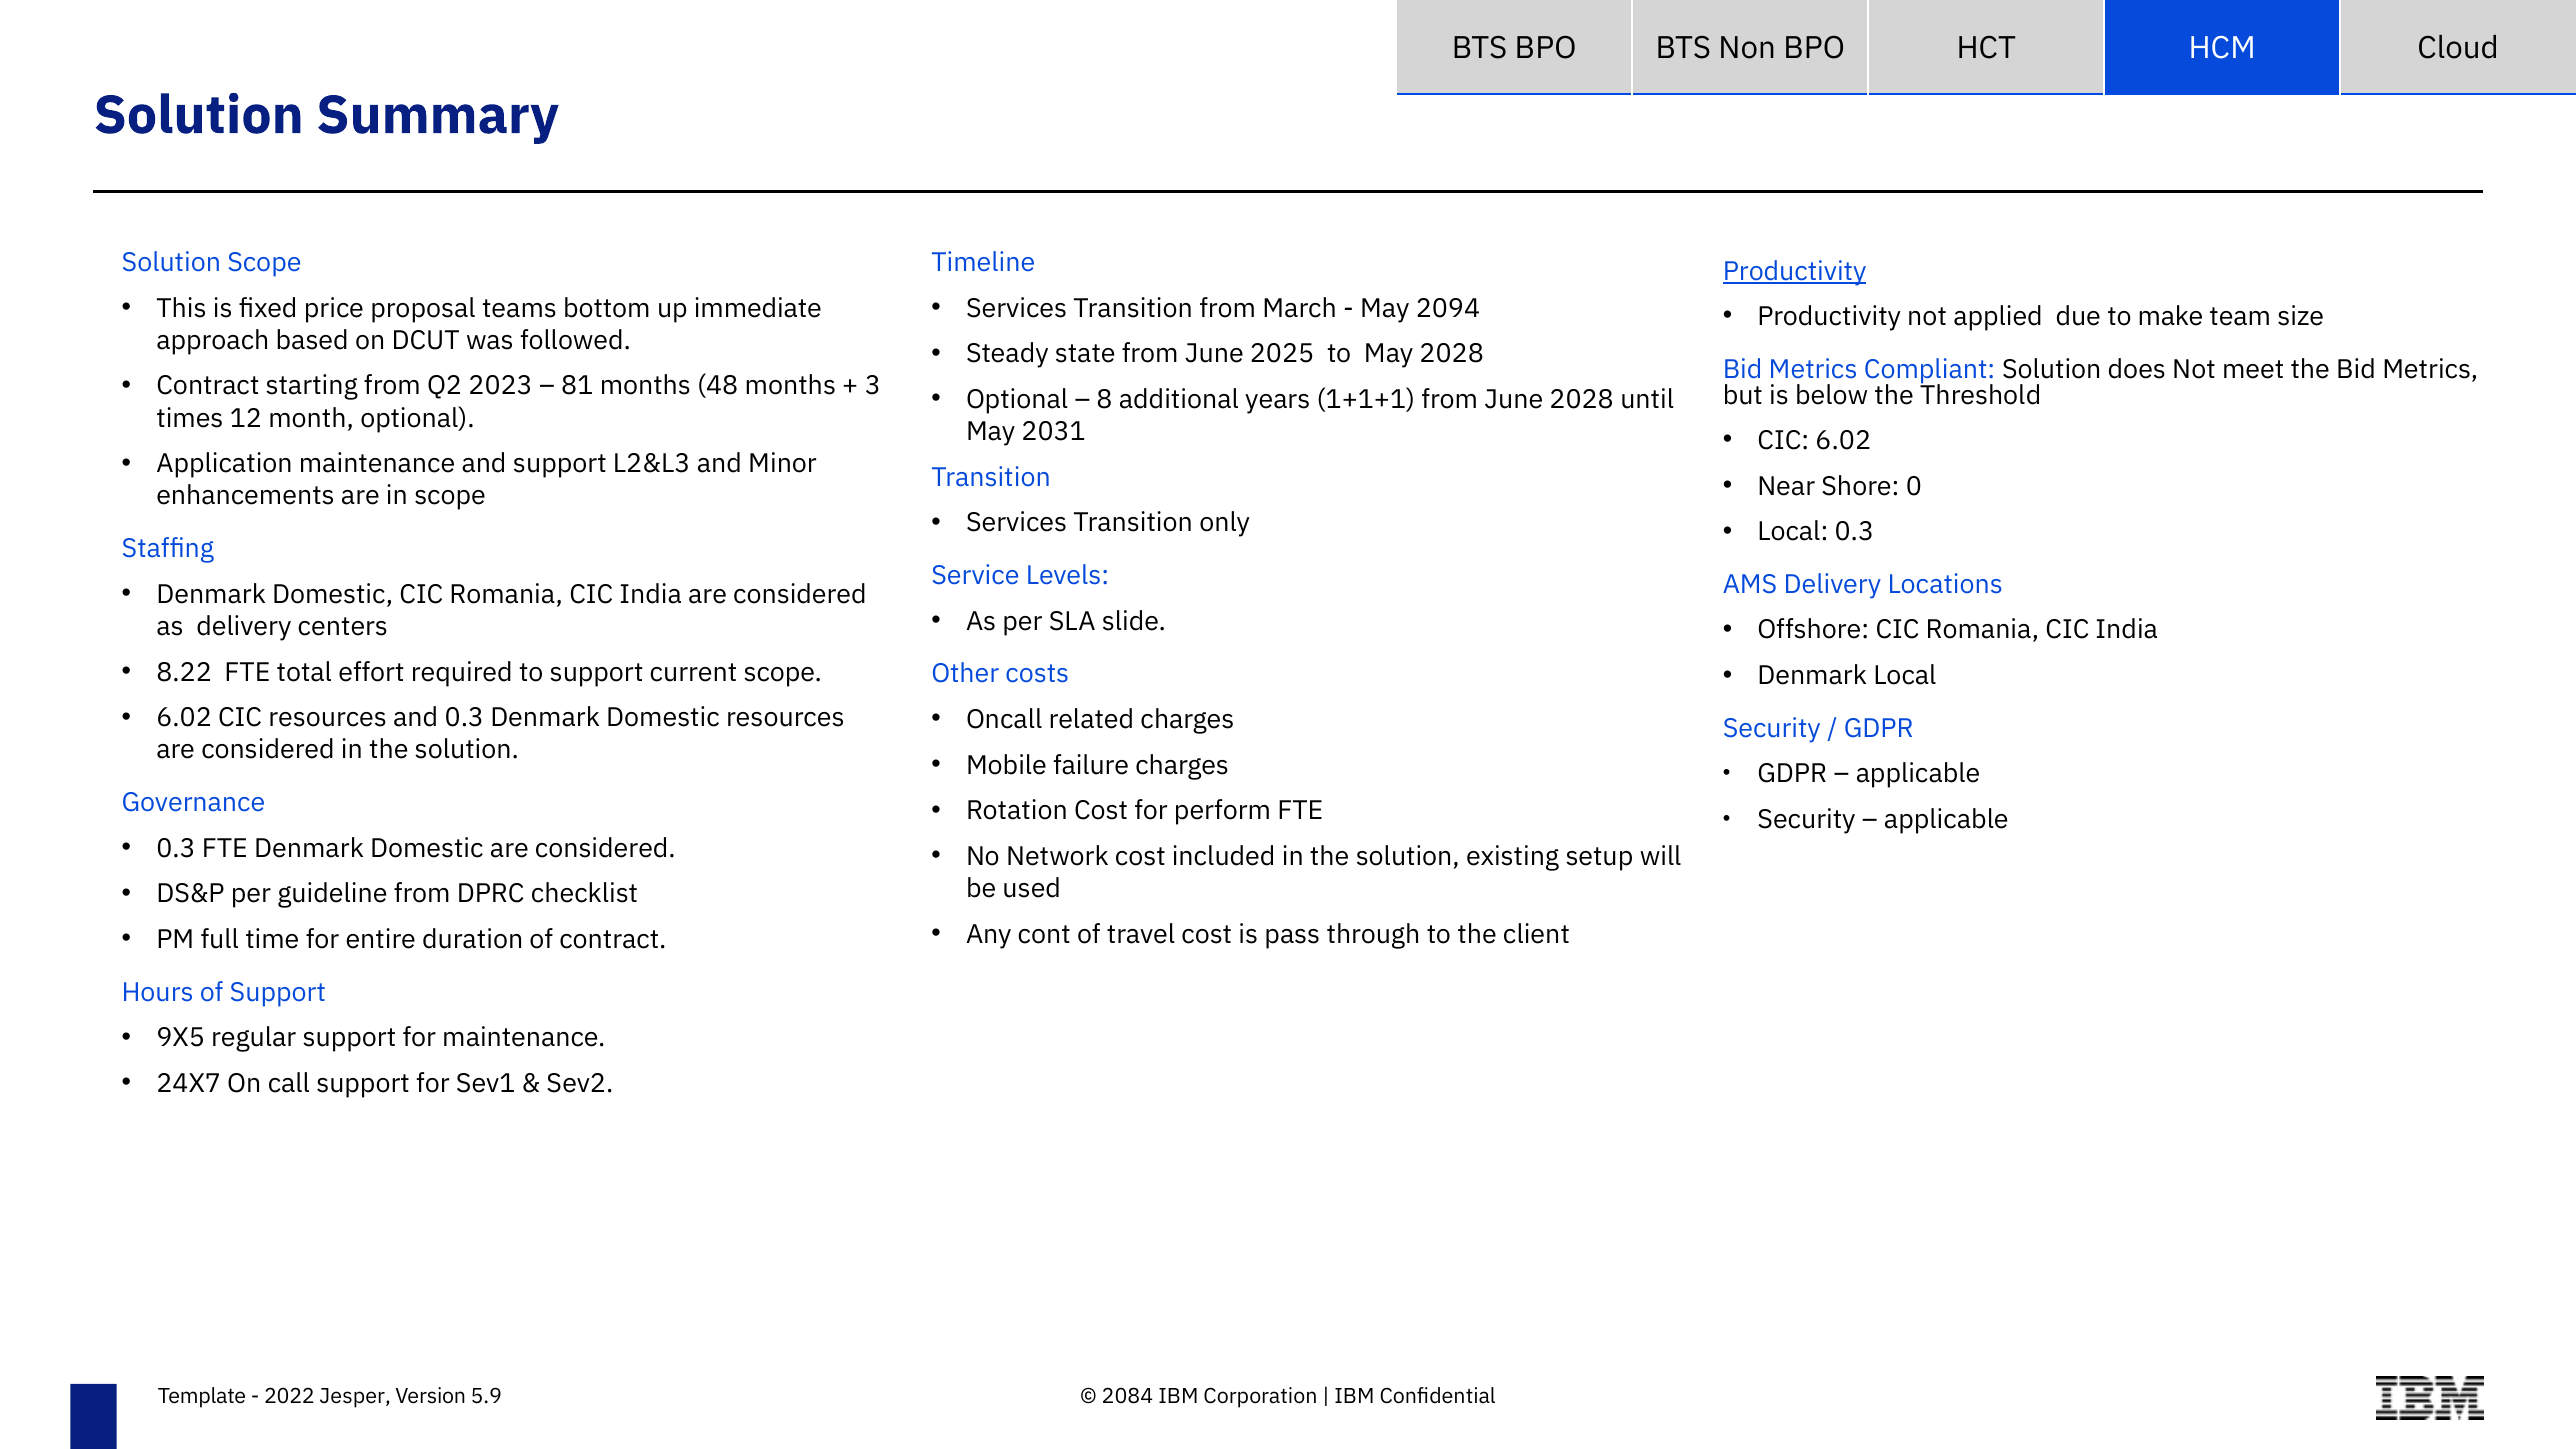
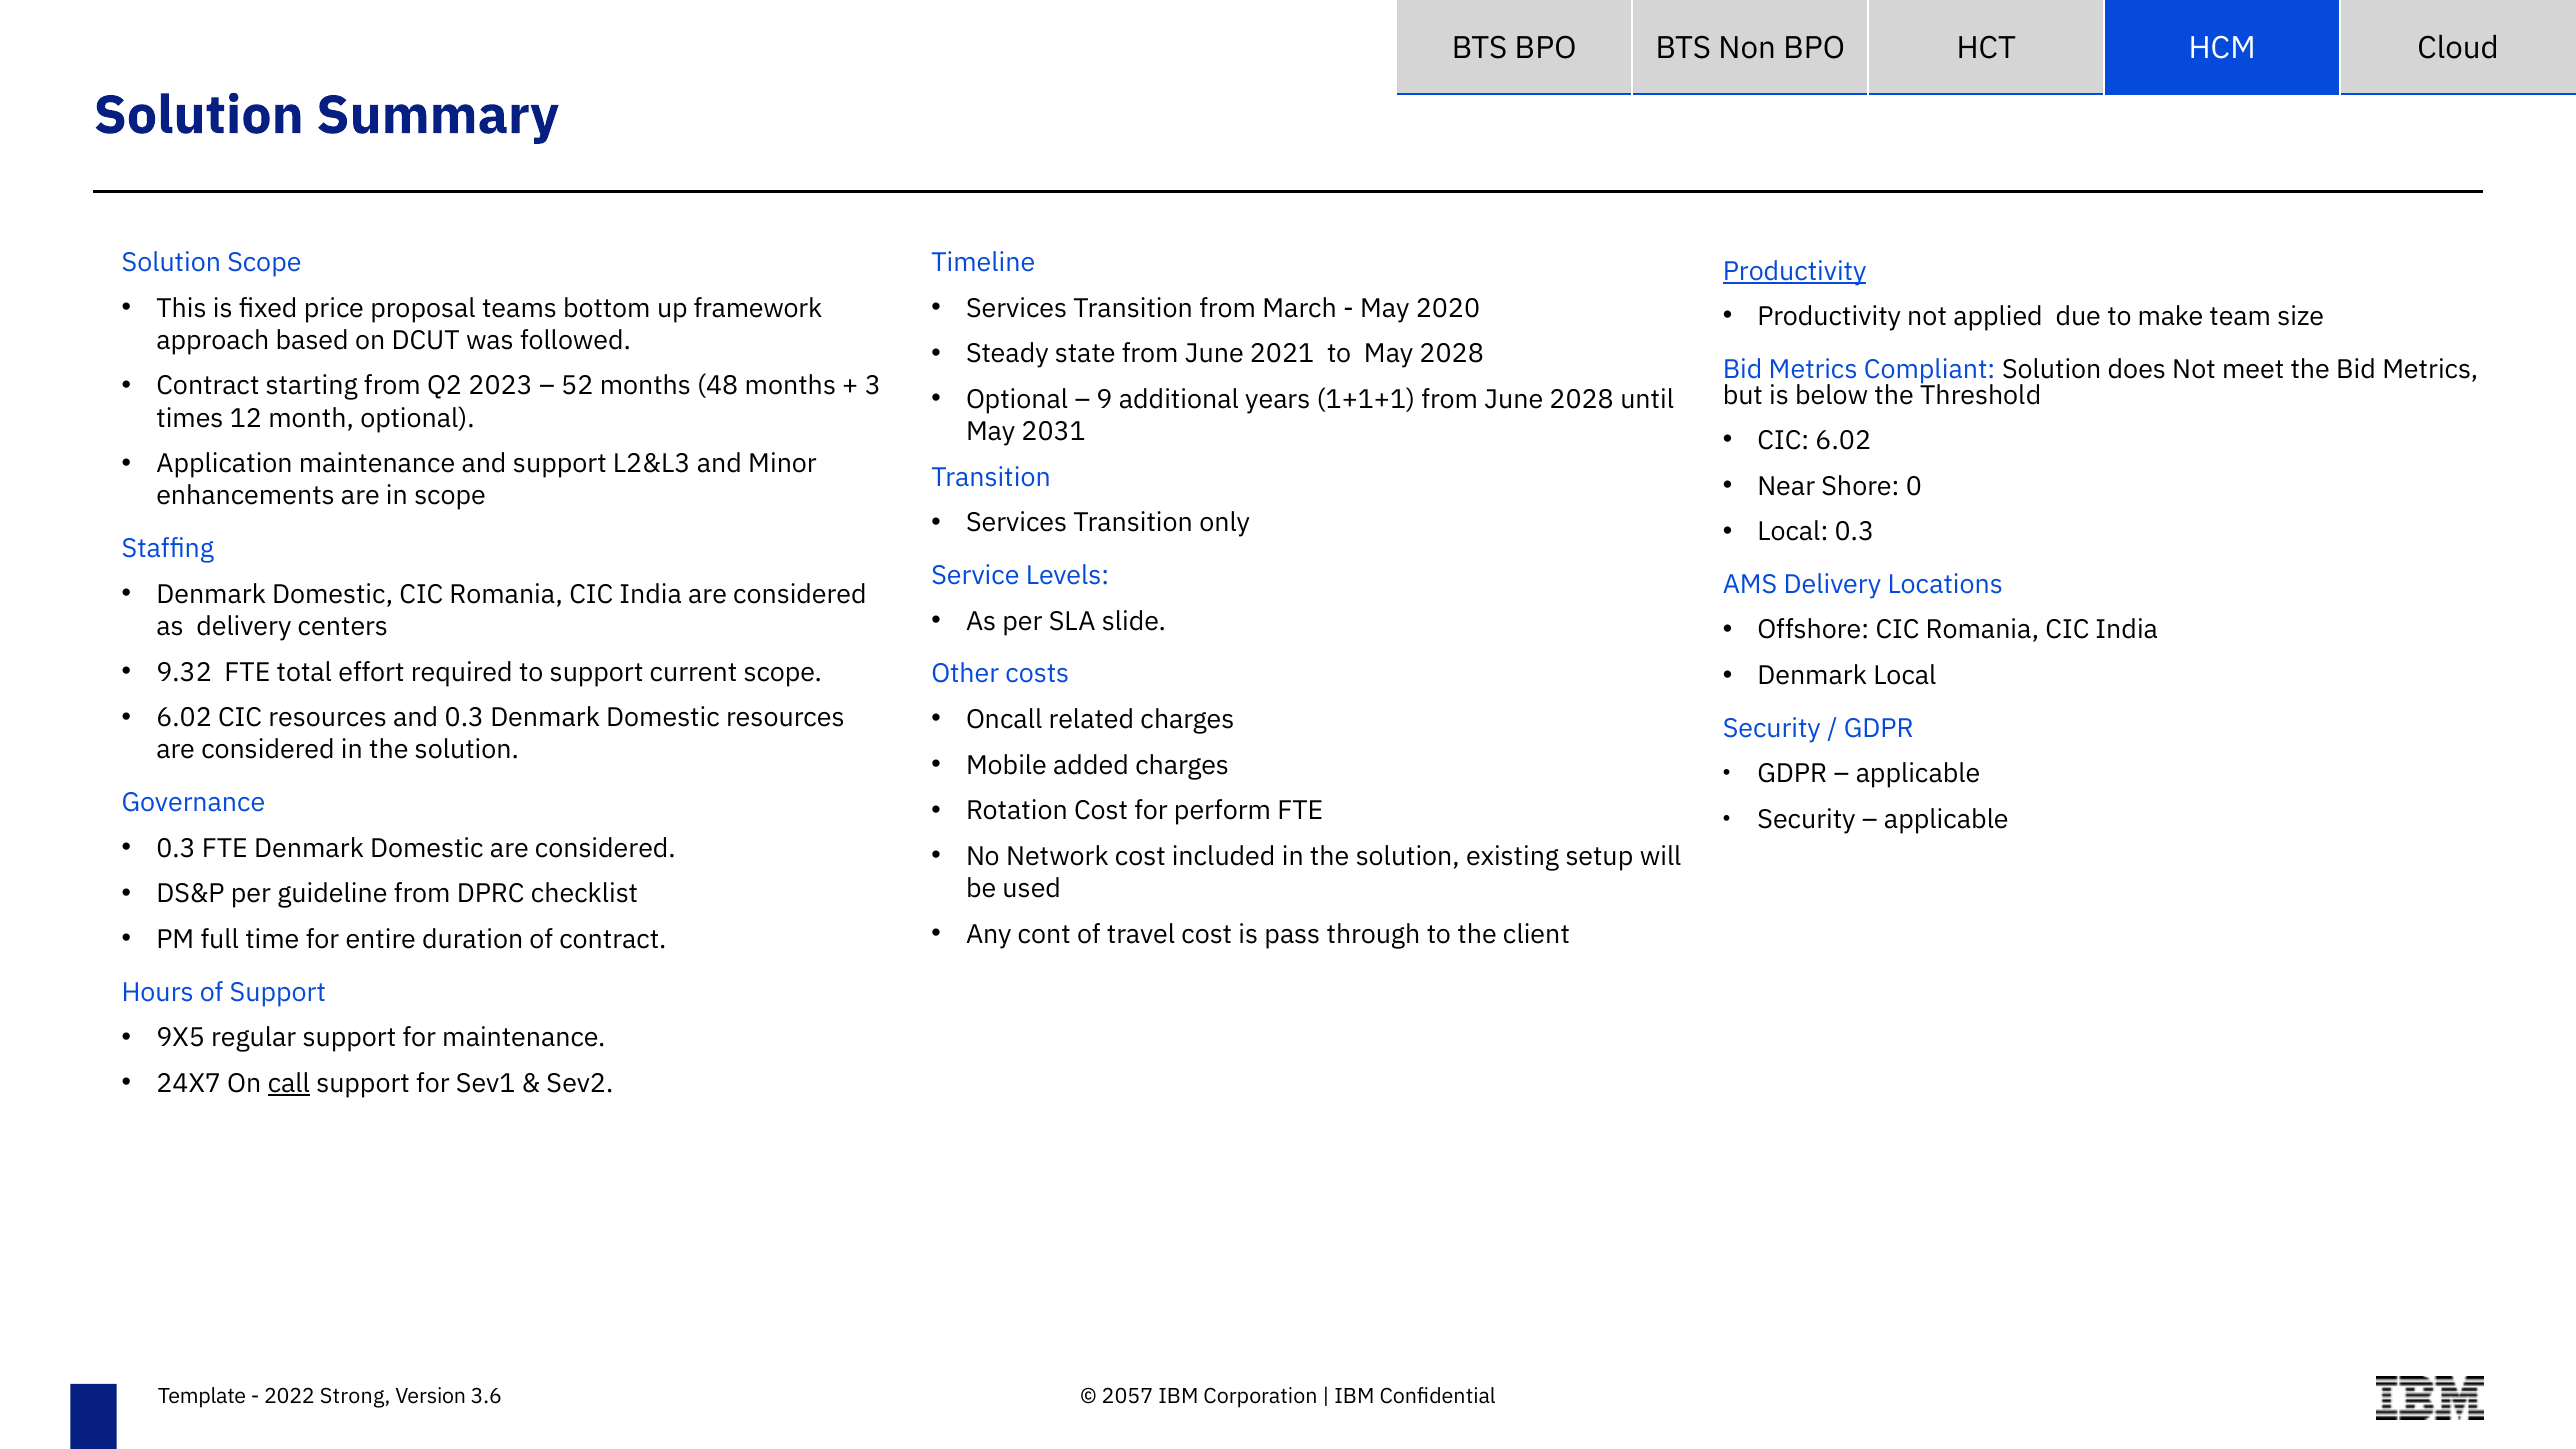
immediate: immediate -> framework
2094: 2094 -> 2020
2025: 2025 -> 2021
81: 81 -> 52
8: 8 -> 9
8.22: 8.22 -> 9.32
failure: failure -> added
call underline: none -> present
Jesper: Jesper -> Strong
5.9: 5.9 -> 3.6
2084: 2084 -> 2057
